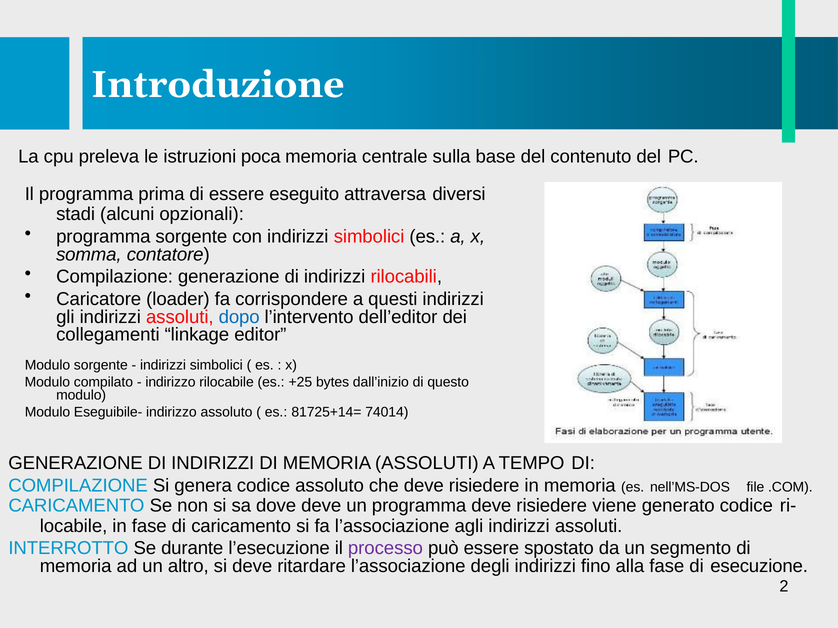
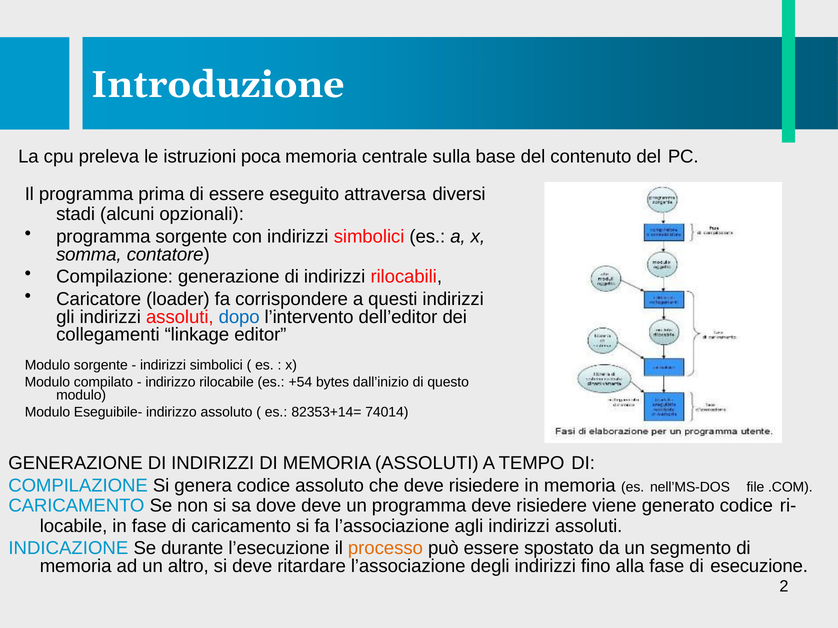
+25: +25 -> +54
81725+14=: 81725+14= -> 82353+14=
INTERROTTO: INTERROTTO -> INDICAZIONE
processo colour: purple -> orange
